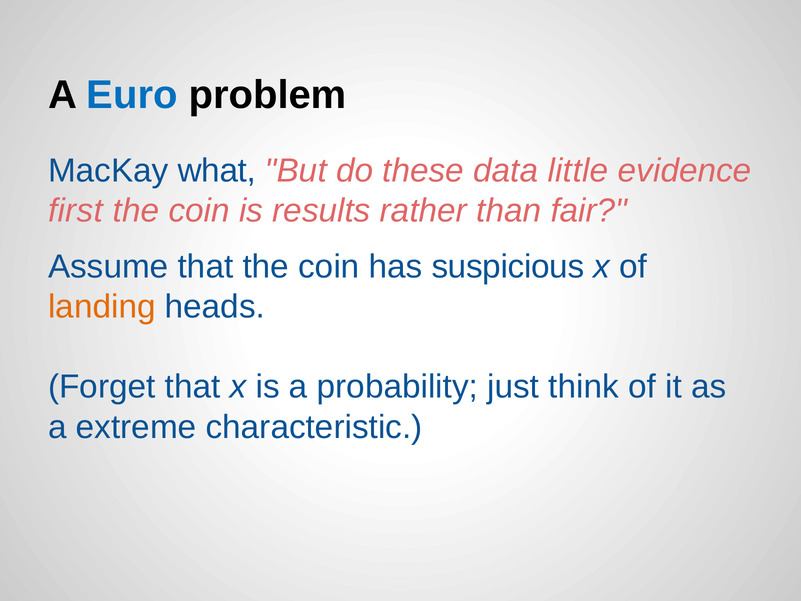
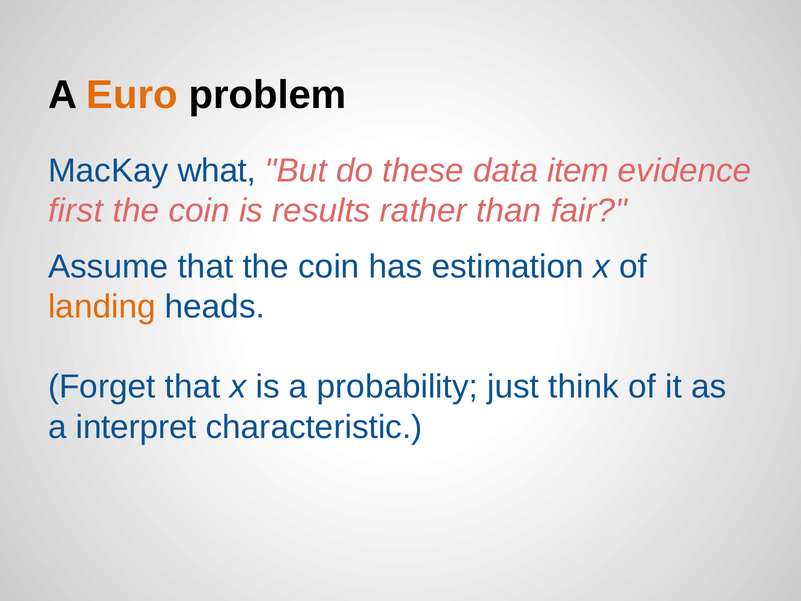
Euro colour: blue -> orange
little: little -> item
suspicious: suspicious -> estimation
extreme: extreme -> interpret
